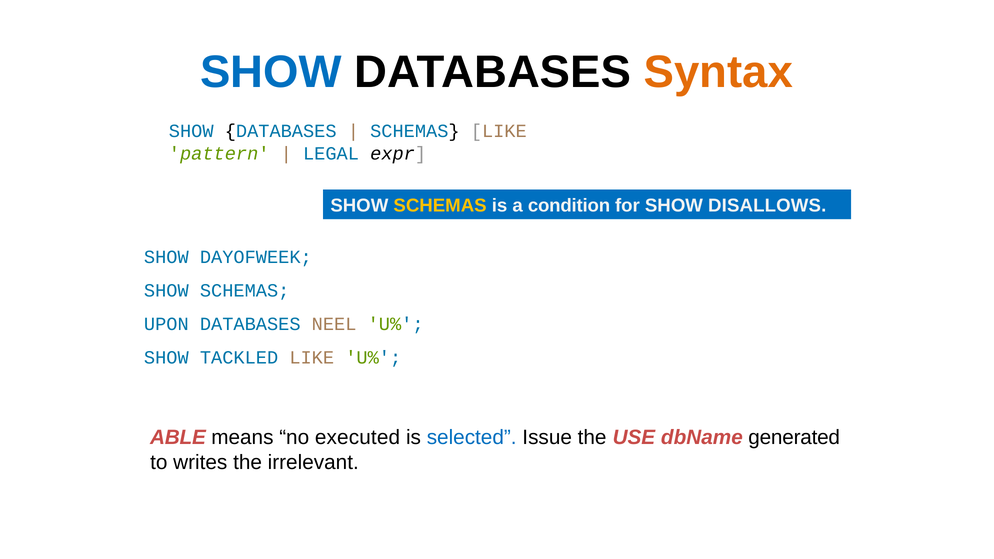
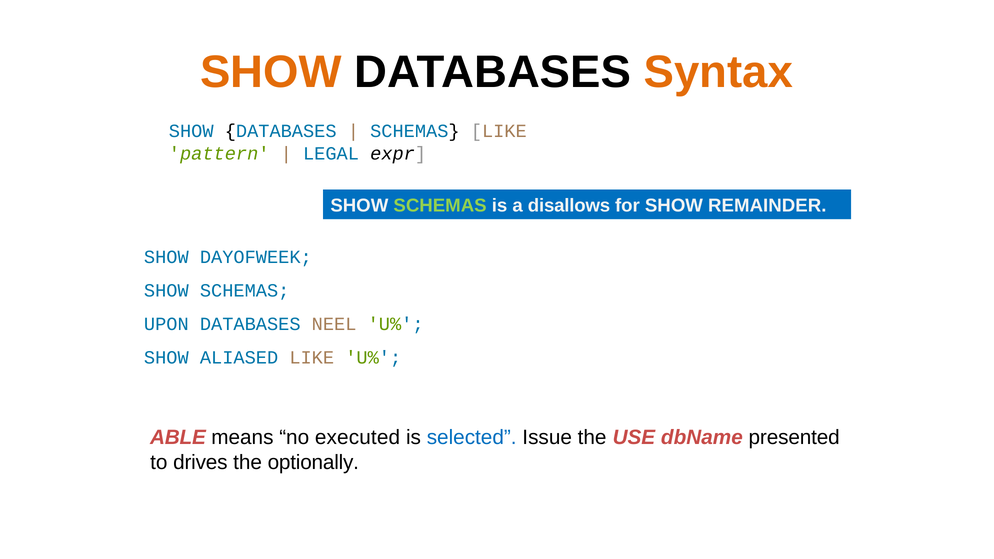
SHOW at (271, 72) colour: blue -> orange
SCHEMAS at (440, 206) colour: yellow -> light green
condition: condition -> disallows
DISALLOWS: DISALLOWS -> REMAINDER
TACKLED: TACKLED -> ALIASED
generated: generated -> presented
writes: writes -> drives
irrelevant: irrelevant -> optionally
